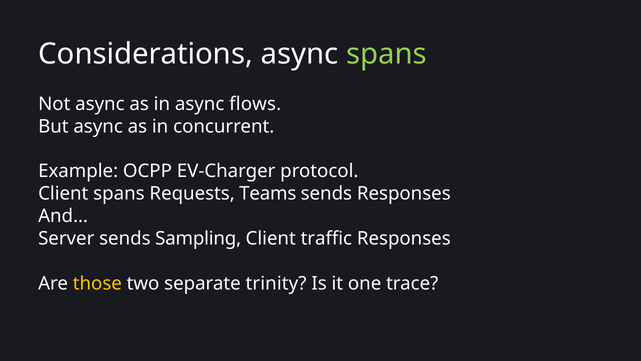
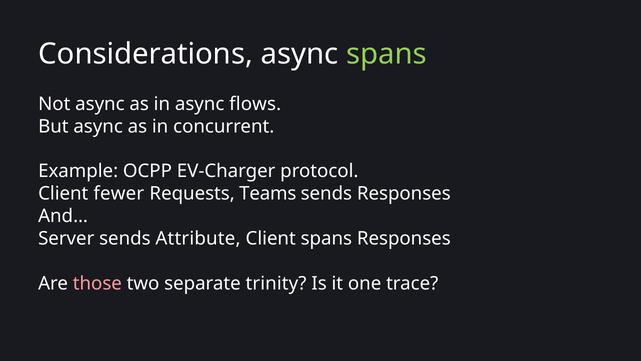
Client spans: spans -> fewer
Sampling: Sampling -> Attribute
Client traffic: traffic -> spans
those colour: yellow -> pink
